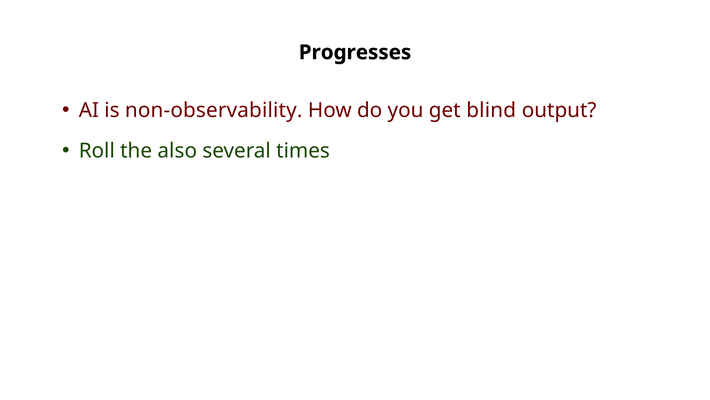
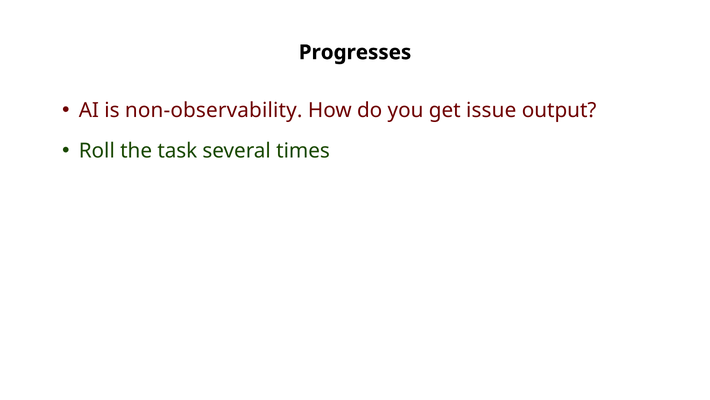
blind: blind -> issue
also: also -> task
